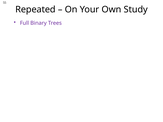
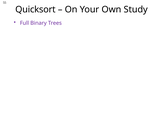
Repeated: Repeated -> Quicksort
